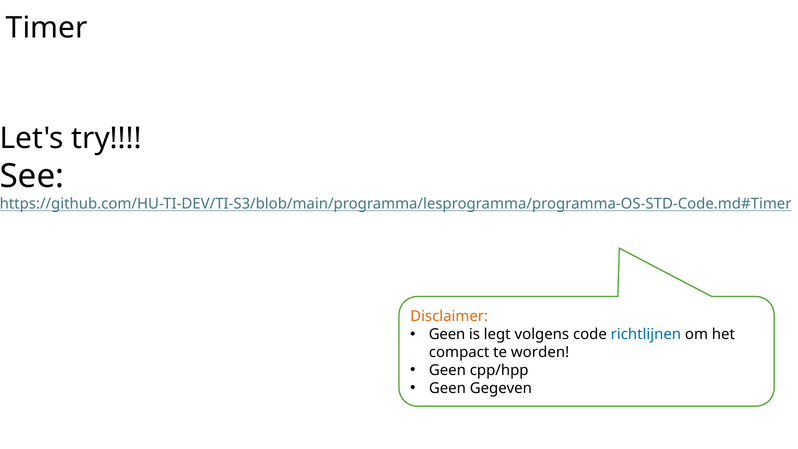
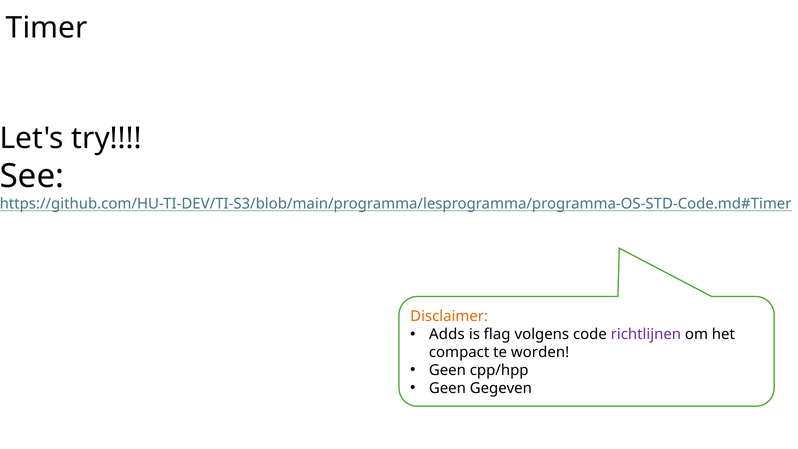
Geen at (447, 334): Geen -> Adds
legt: legt -> flag
richtlijnen colour: blue -> purple
